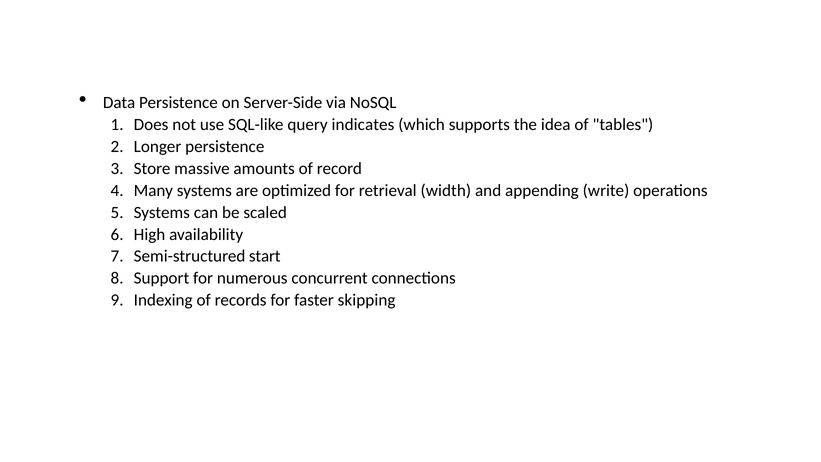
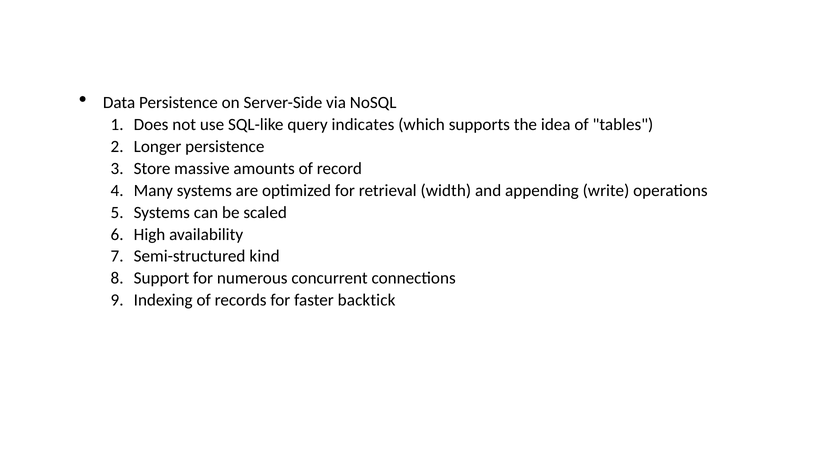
start: start -> kind
skipping: skipping -> backtick
